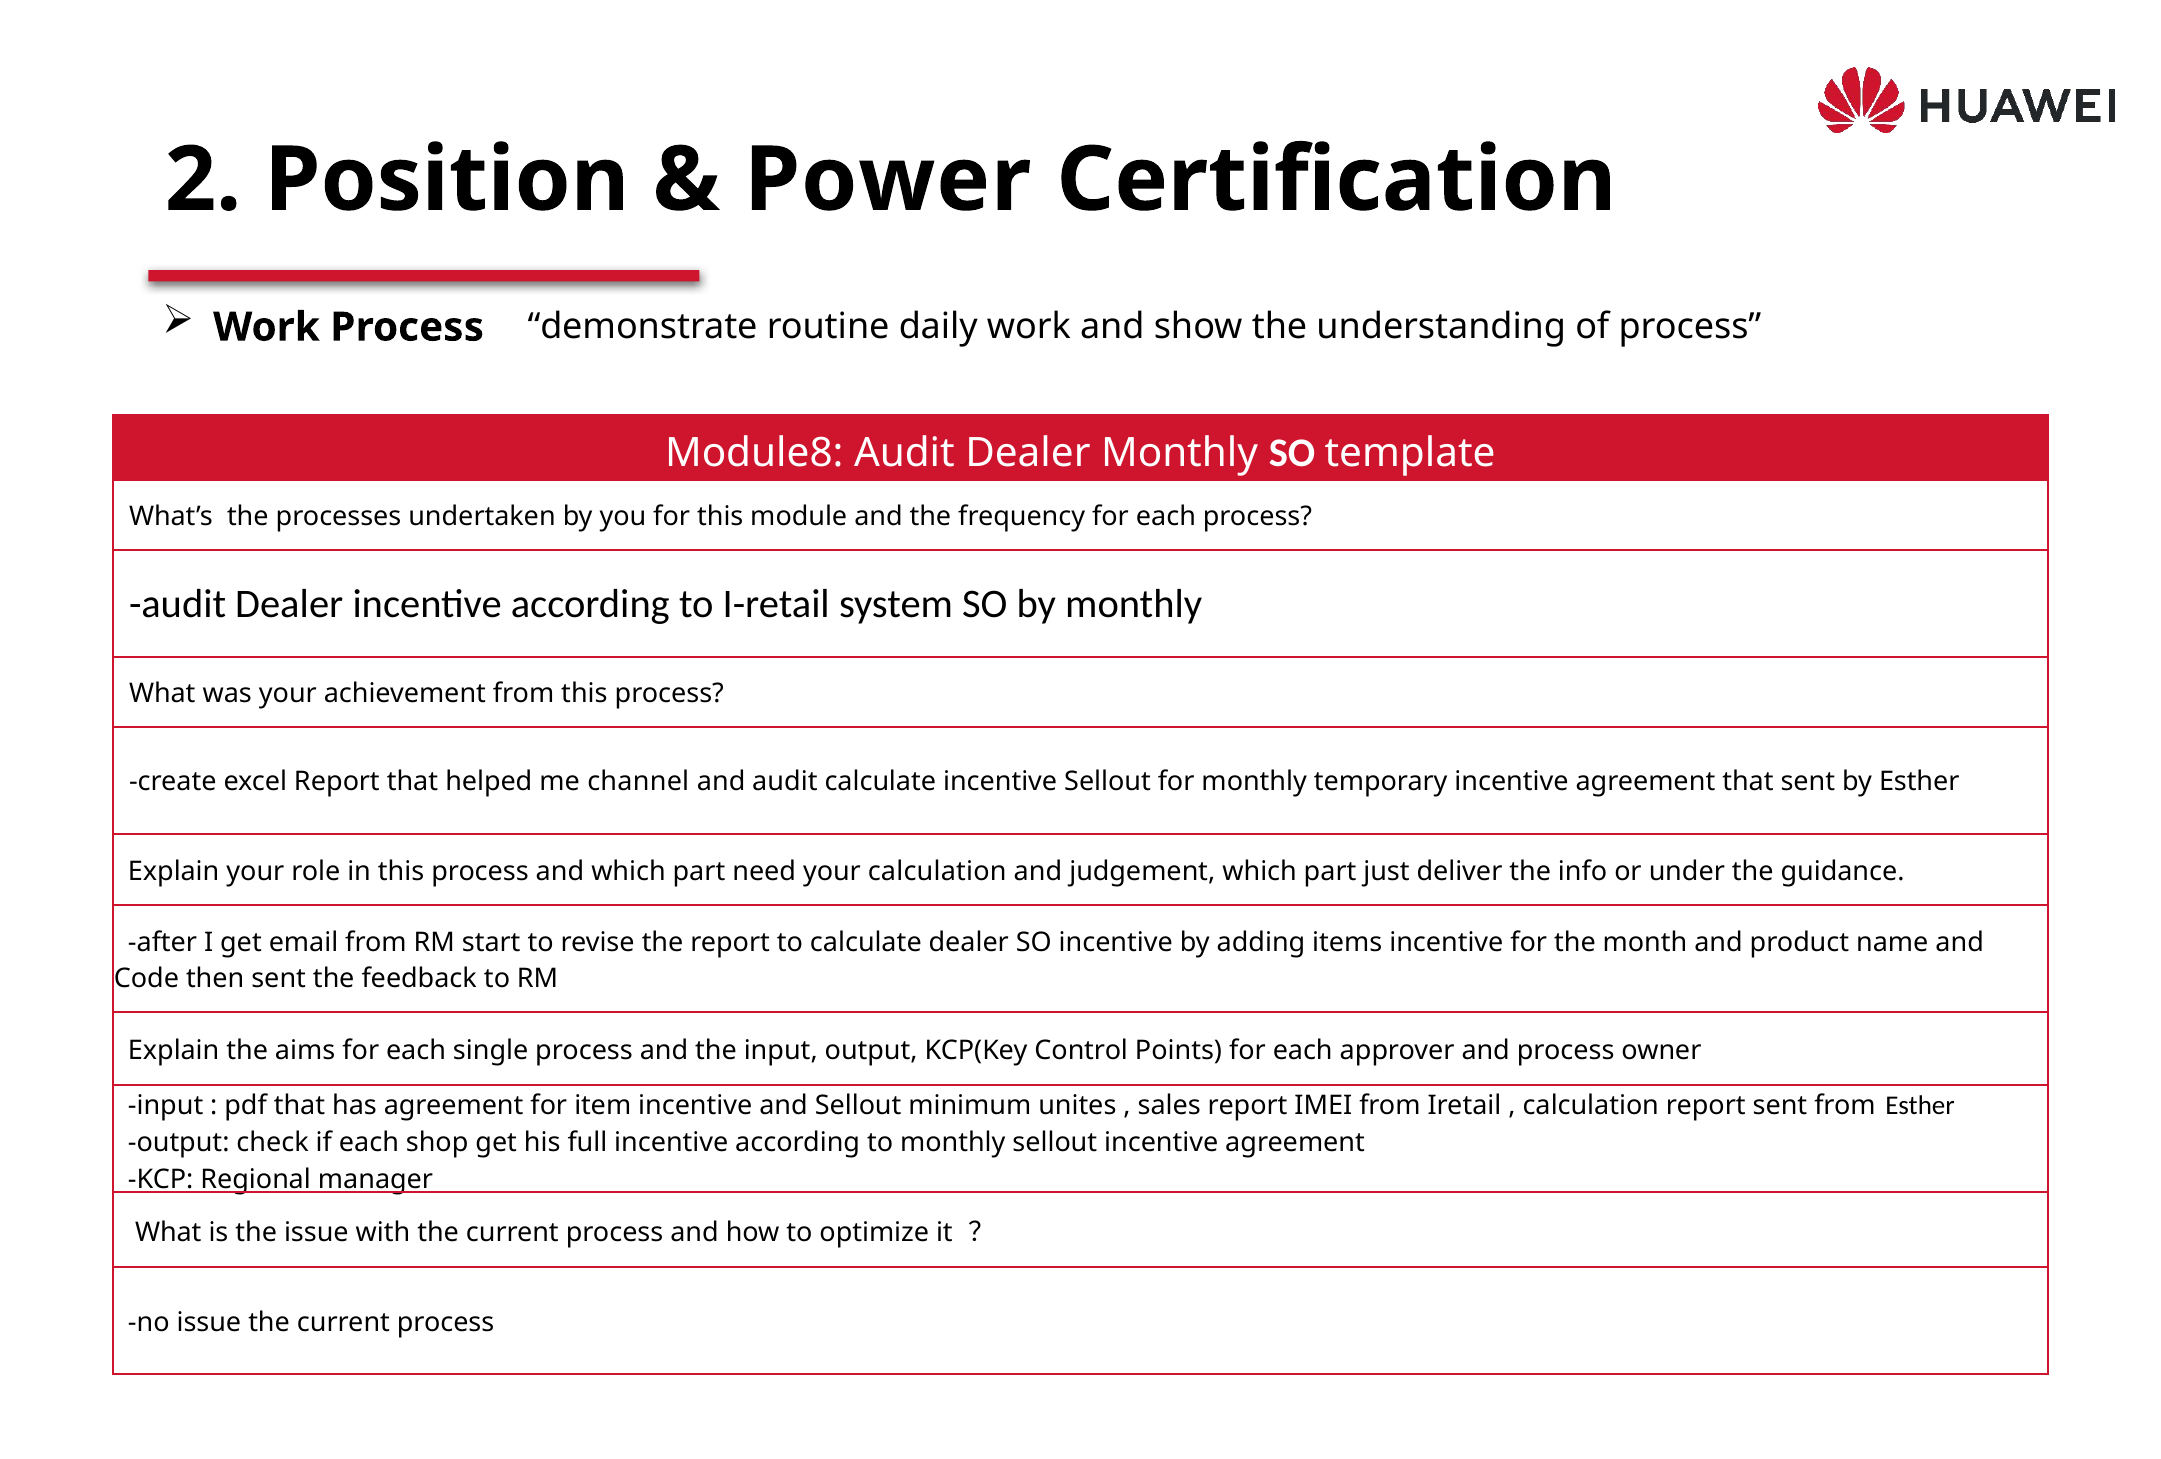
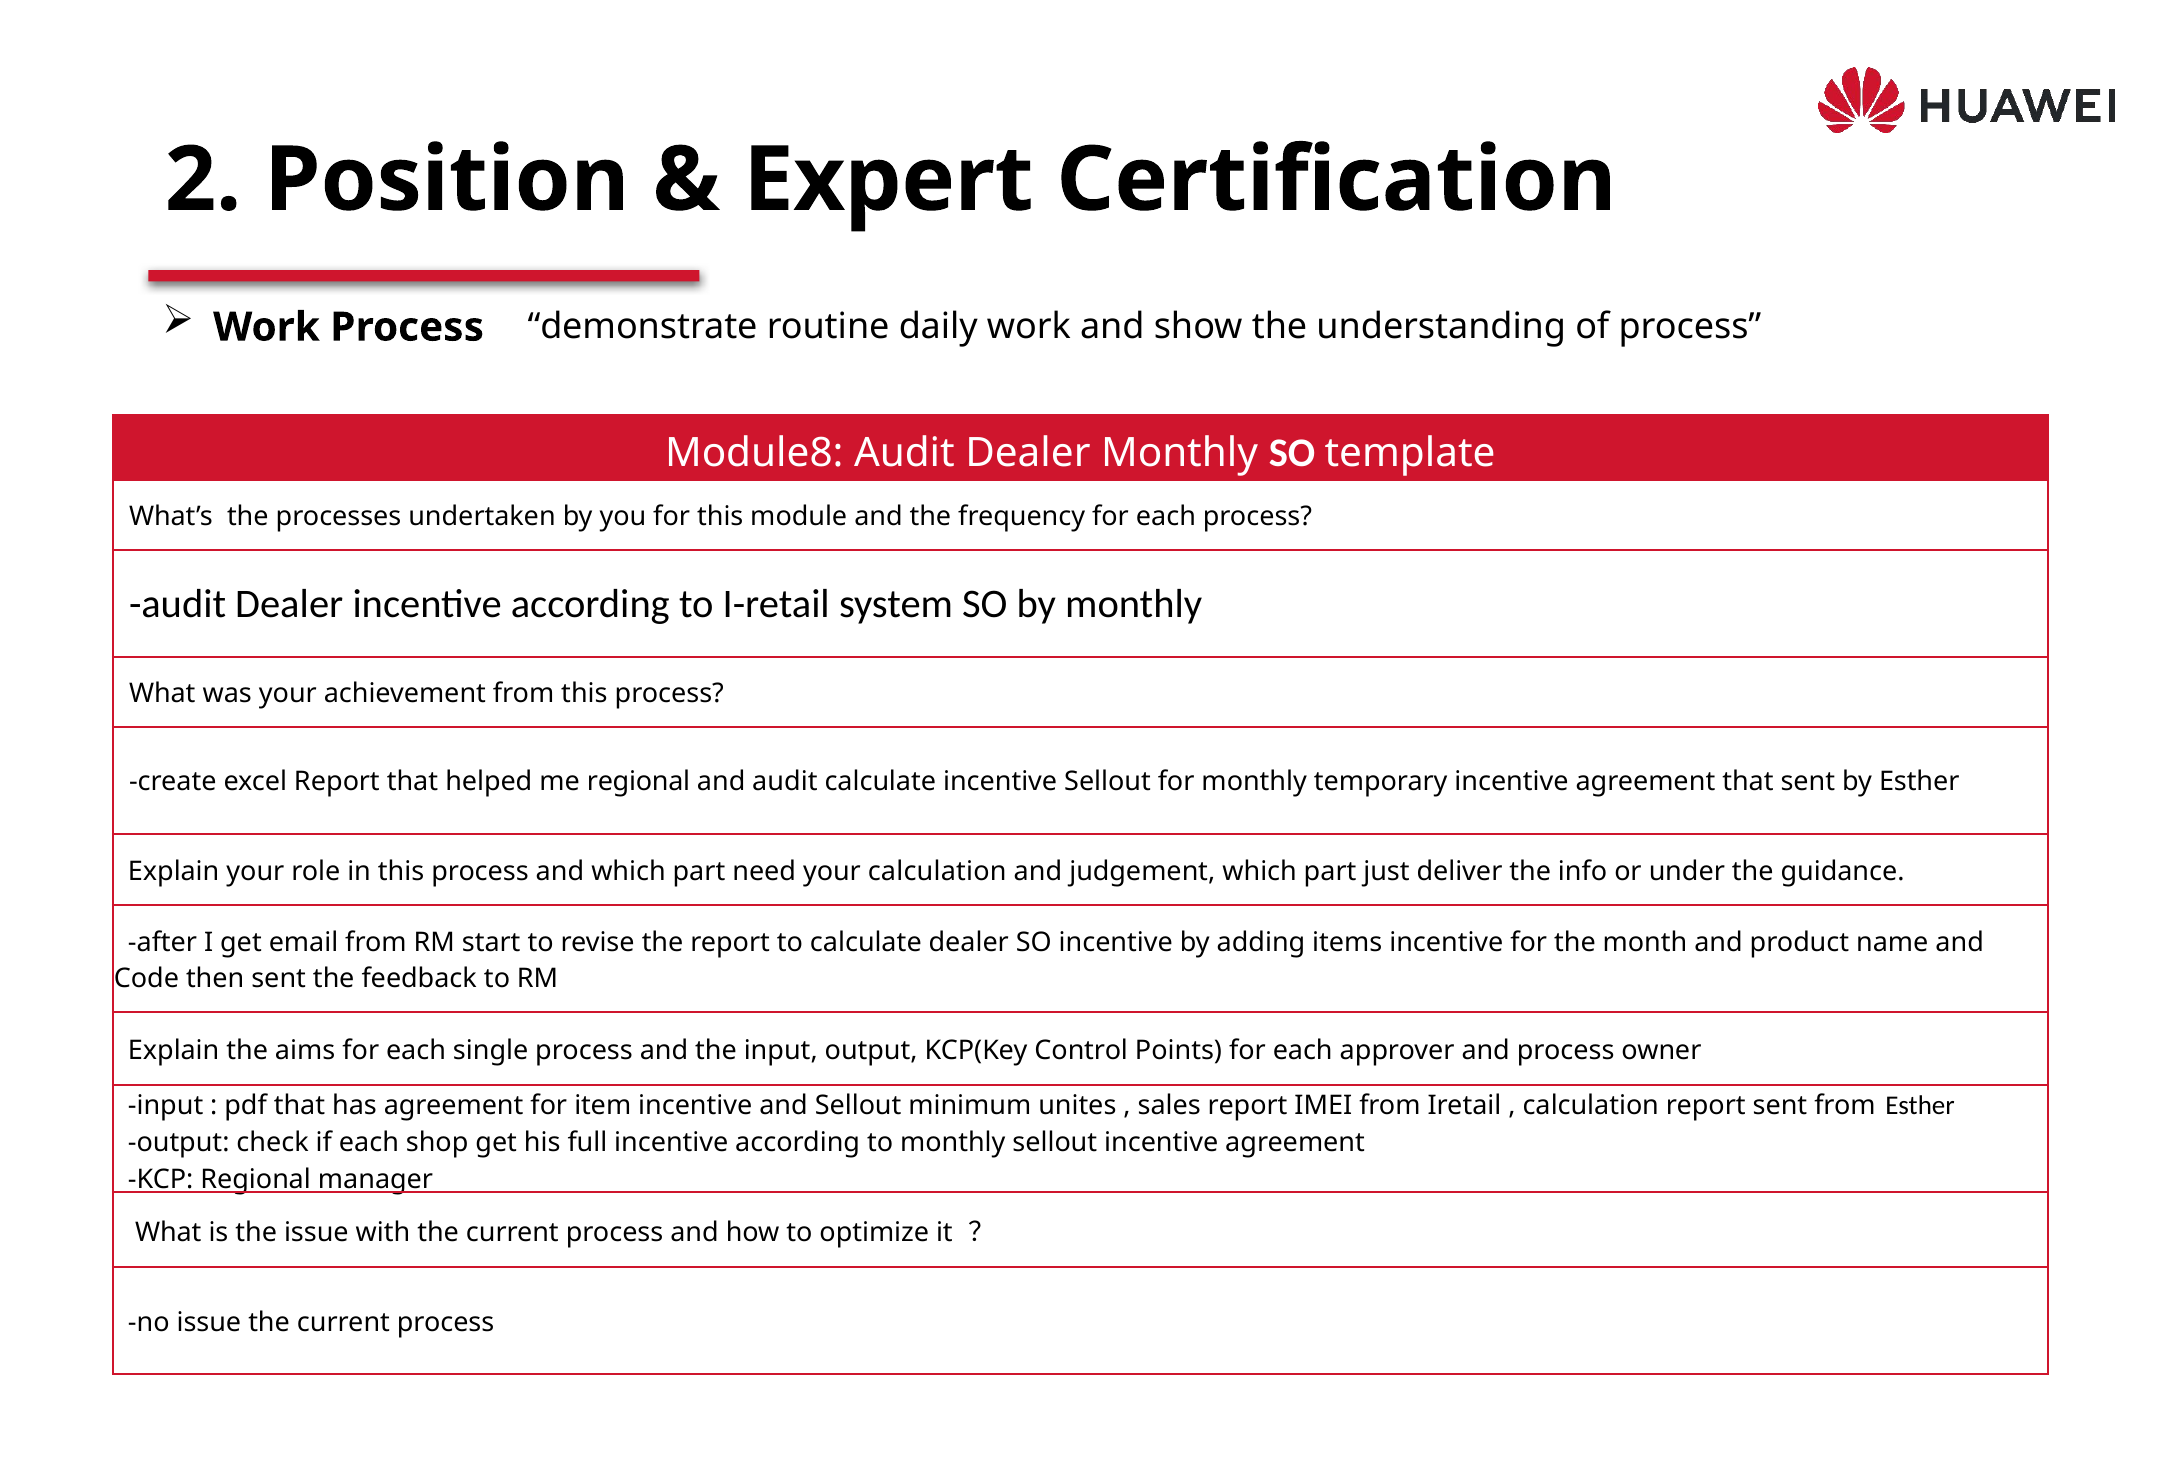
Power: Power -> Expert
me channel: channel -> regional
